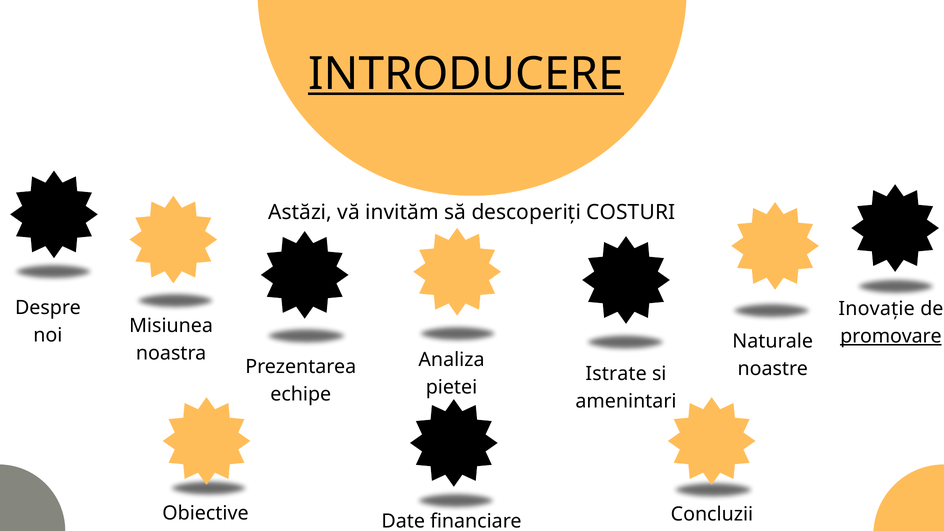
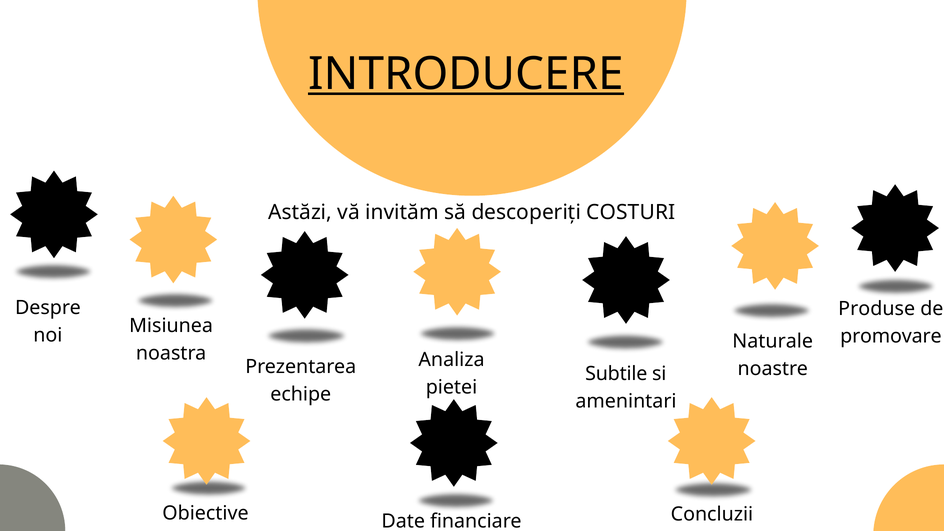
Inovație: Inovație -> Produse
promovare underline: present -> none
Istrate: Istrate -> Subtile
